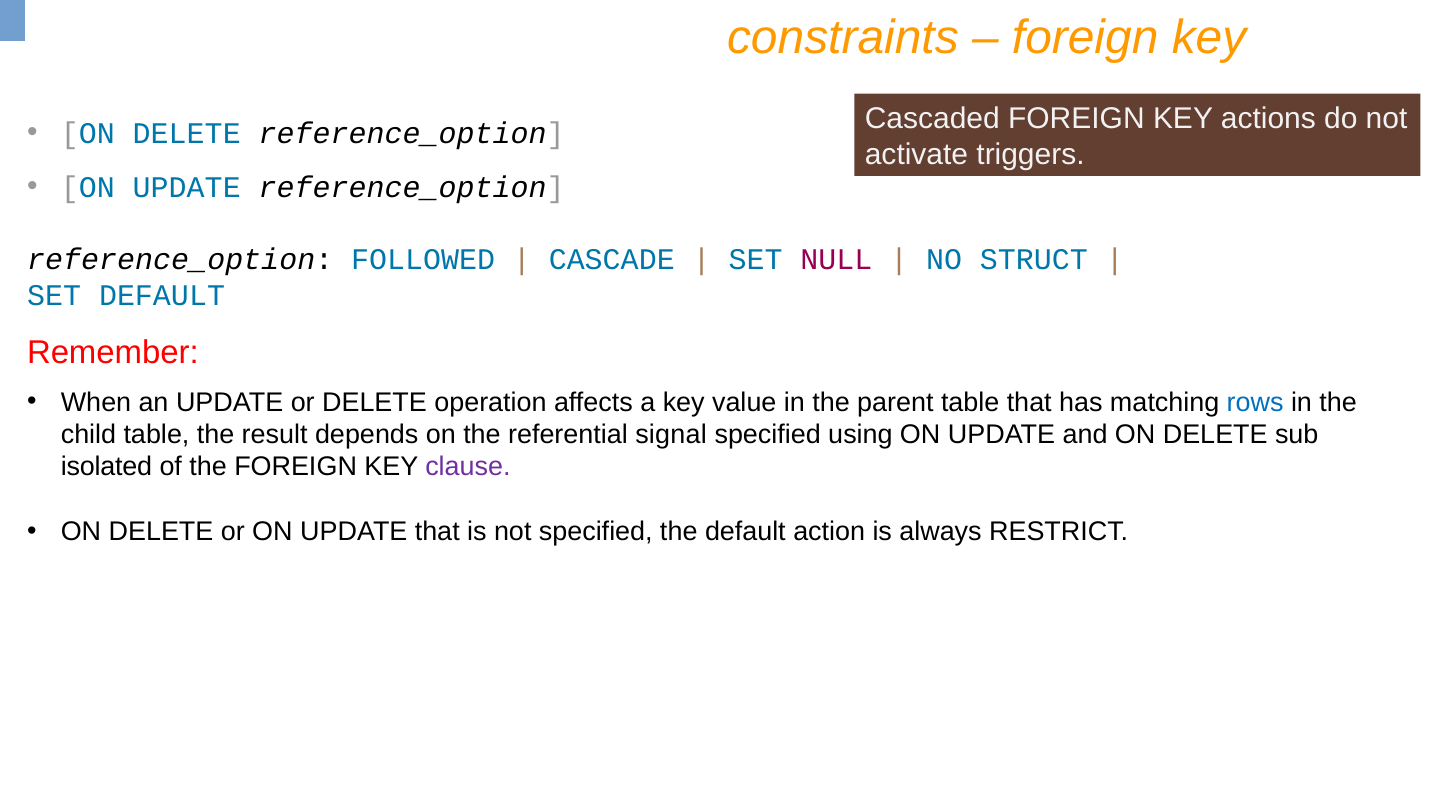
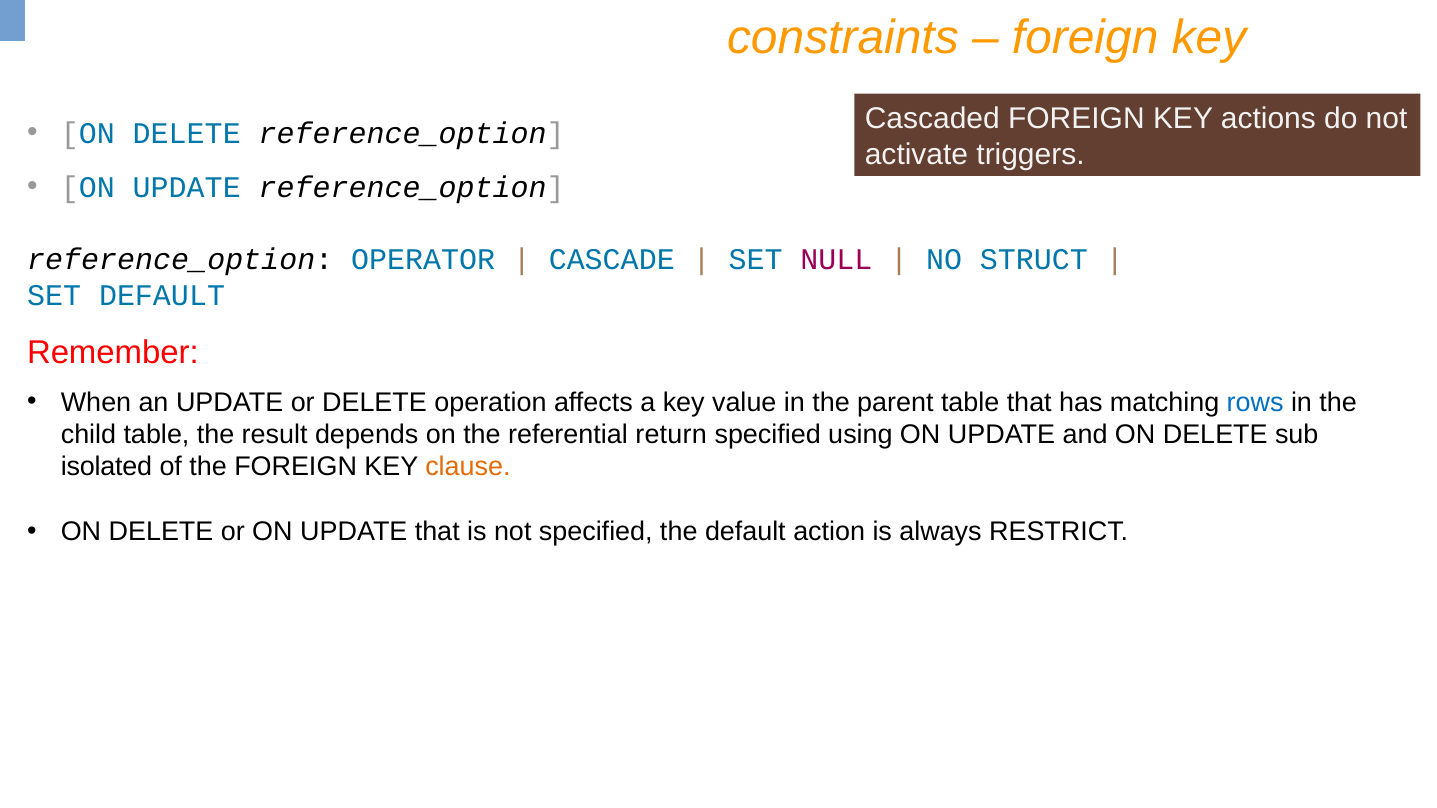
FOLLOWED: FOLLOWED -> OPERATOR
signal: signal -> return
clause colour: purple -> orange
